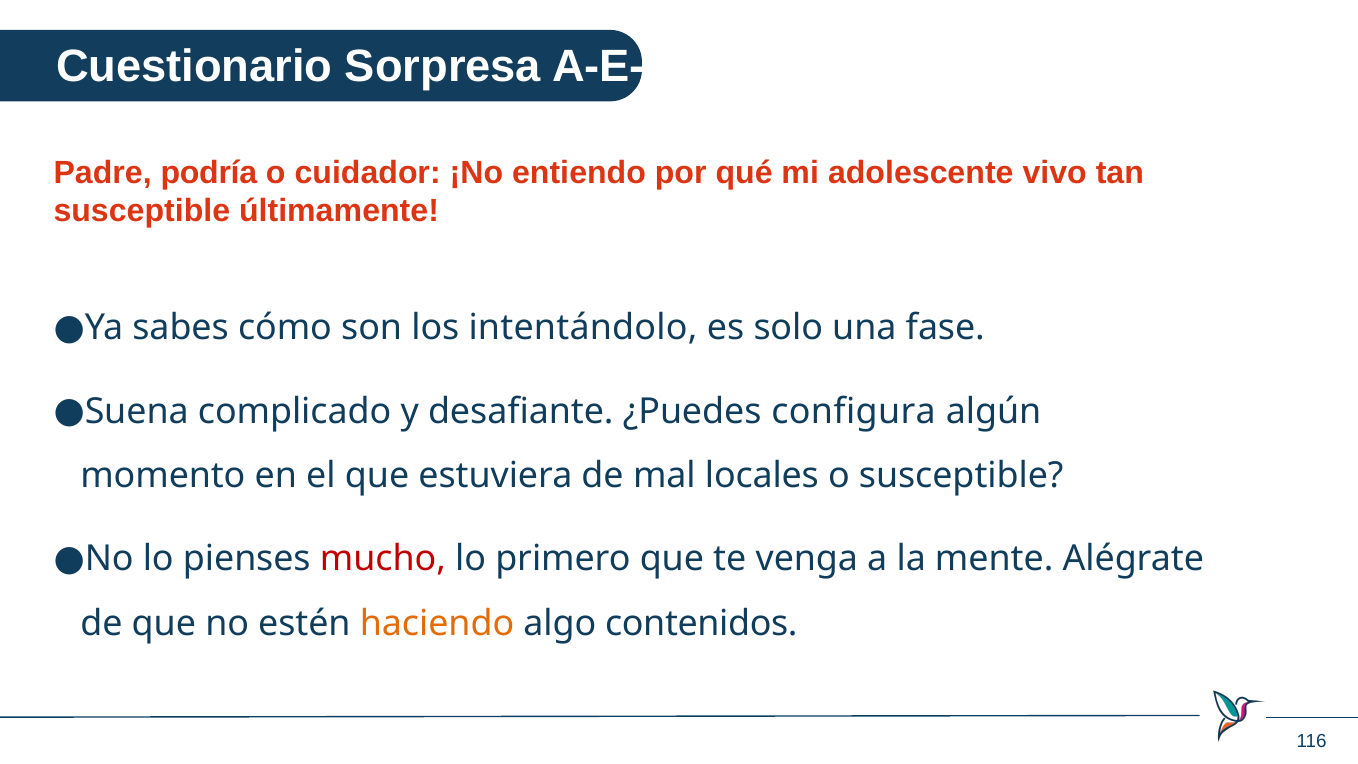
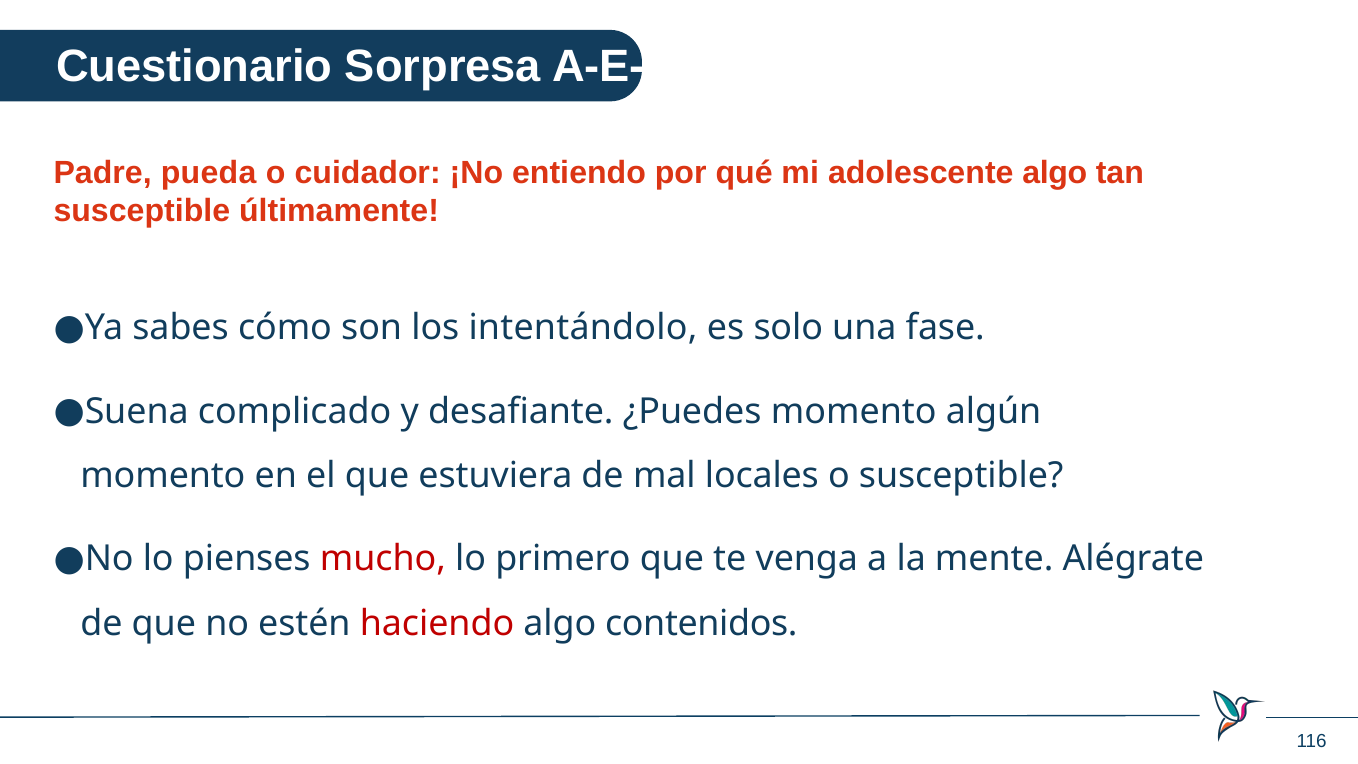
podría: podría -> pueda
adolescente vivo: vivo -> algo
¿Puedes configura: configura -> momento
haciendo colour: orange -> red
